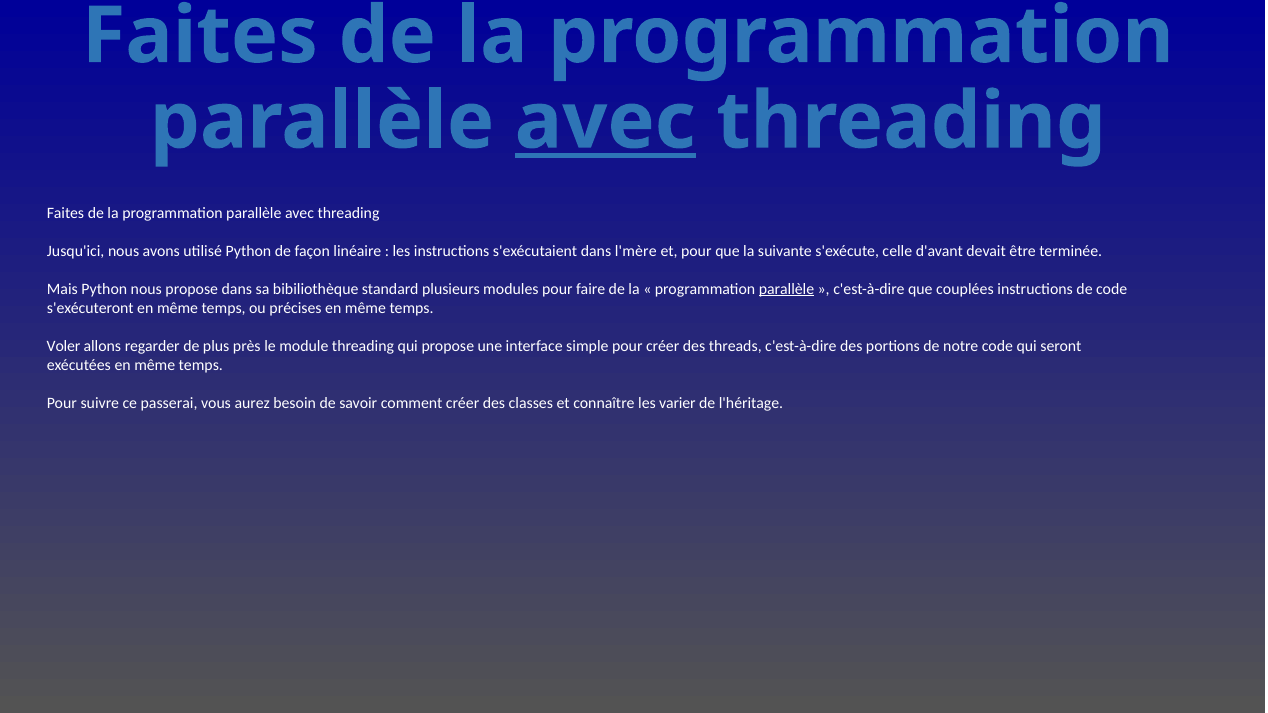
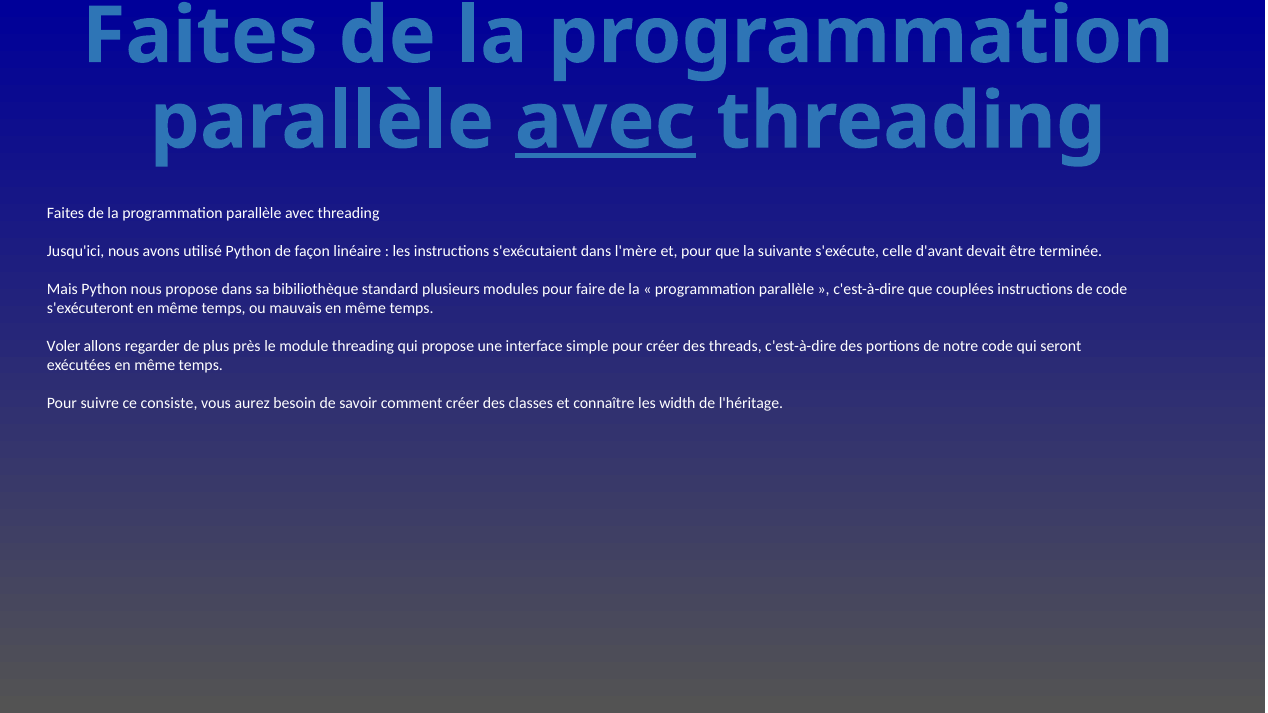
parallèle at (786, 289) underline: present -> none
précises: précises -> mauvais
passerai: passerai -> consiste
varier: varier -> width
